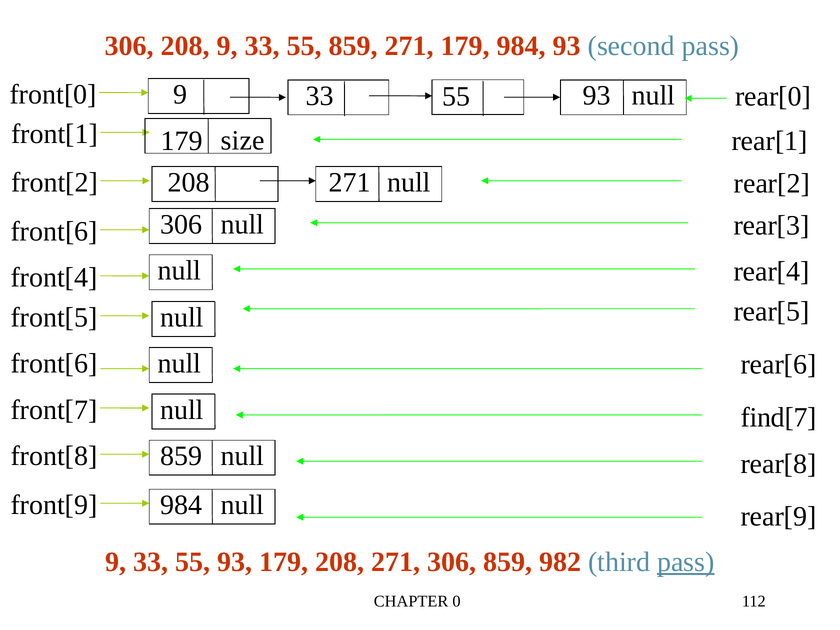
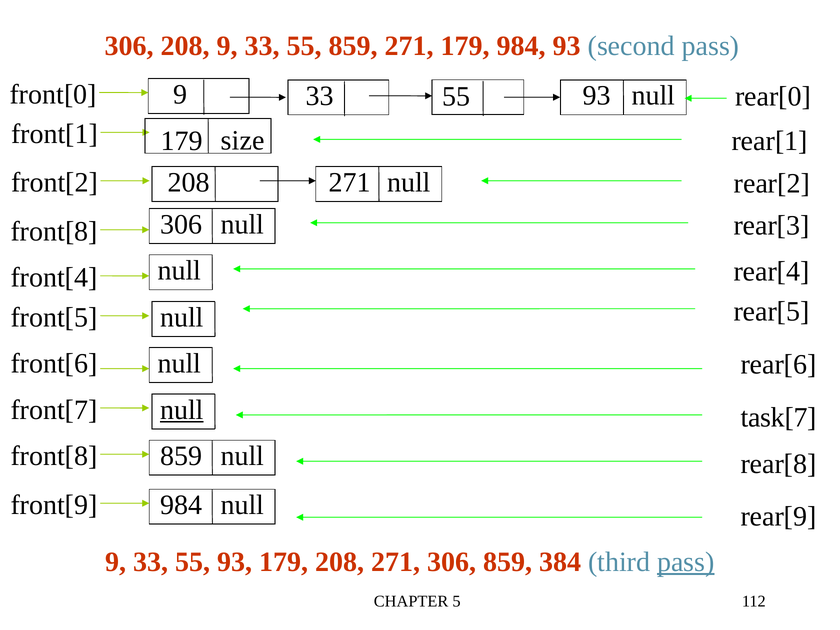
front[6 at (54, 232): front[6 -> front[8
null at (182, 410) underline: none -> present
find[7: find[7 -> task[7
982: 982 -> 384
0: 0 -> 5
